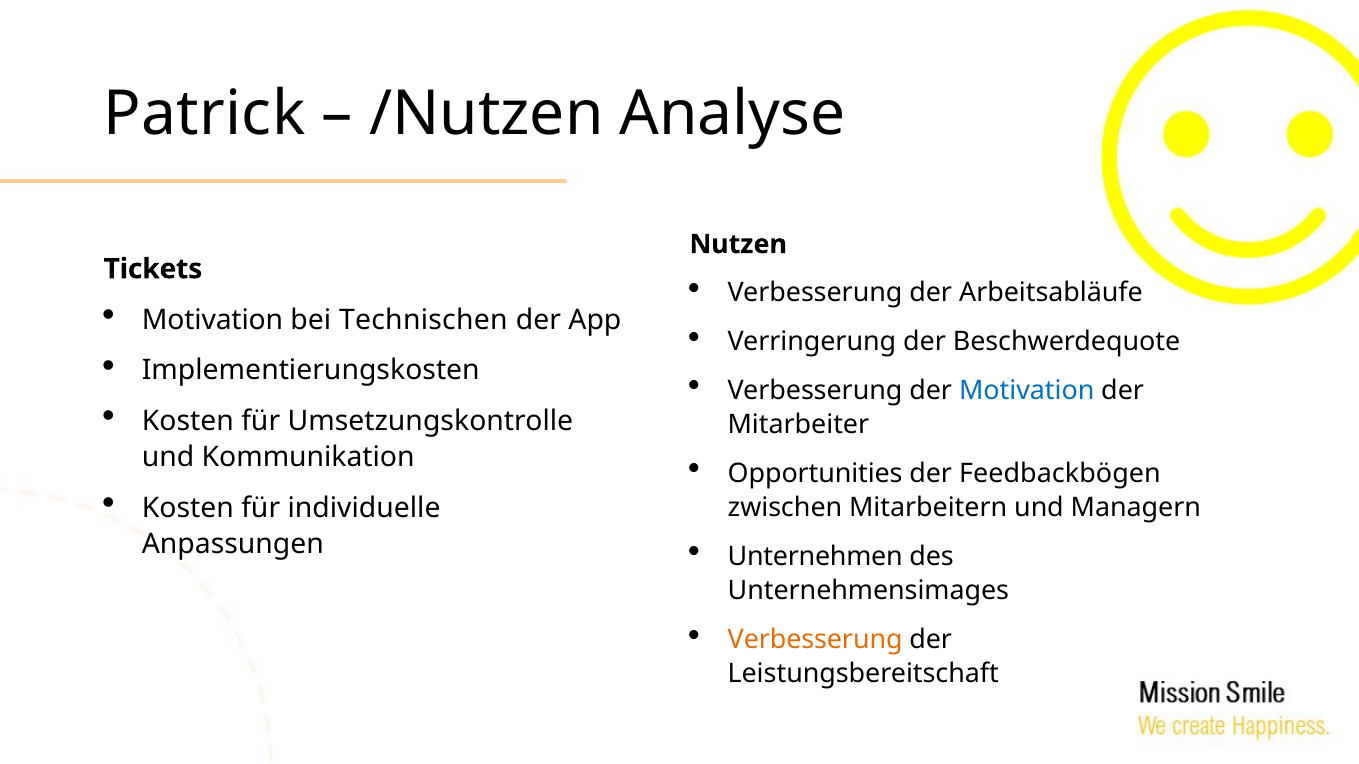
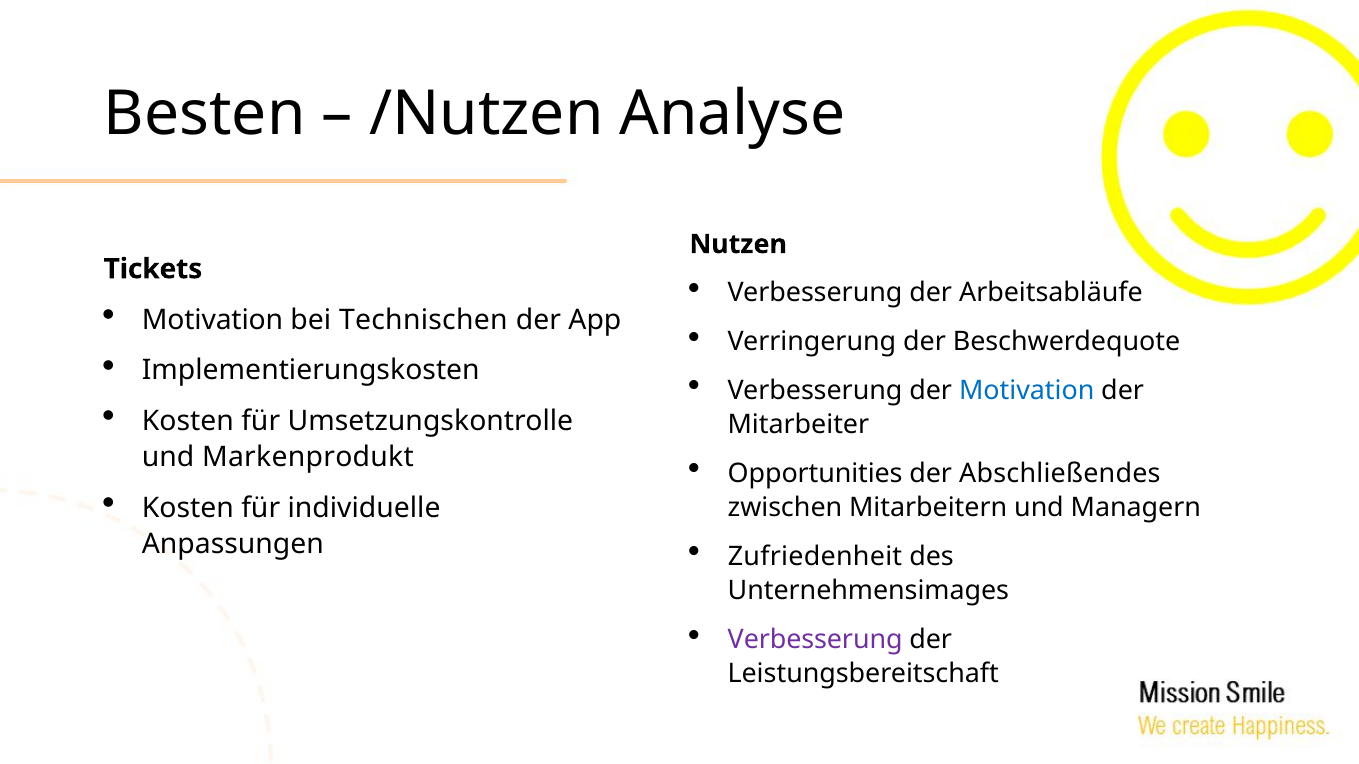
Patrick: Patrick -> Besten
Kommunikation: Kommunikation -> Markenprodukt
Feedbackbögen: Feedbackbögen -> Abschließendes
Unternehmen: Unternehmen -> Zufriedenheit
Verbesserung at (815, 640) colour: orange -> purple
